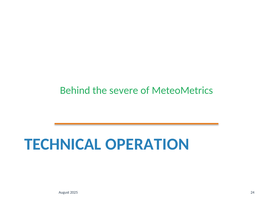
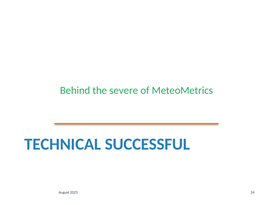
OPERATION: OPERATION -> SUCCESSFUL
